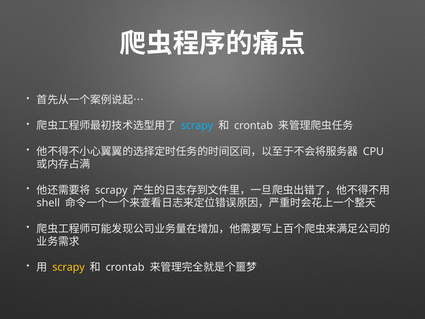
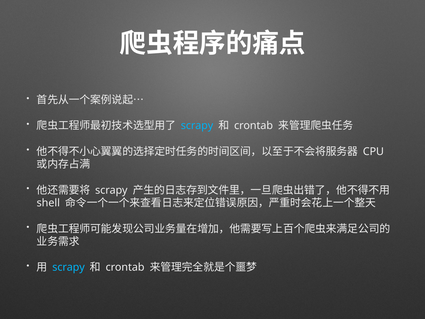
scrapy at (69, 267) colour: yellow -> light blue
